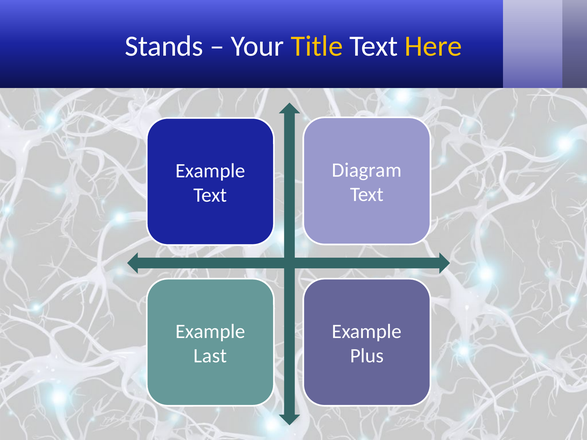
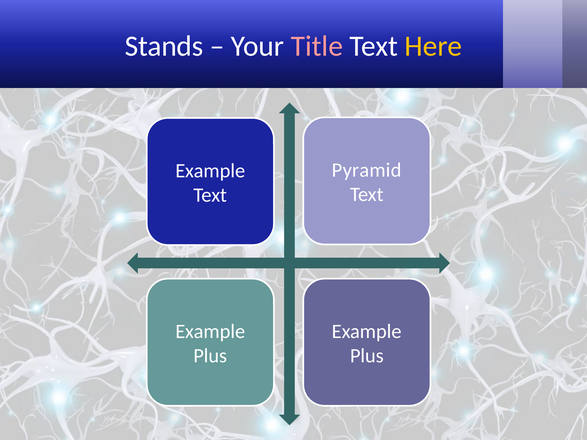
Title colour: yellow -> pink
Diagram: Diagram -> Pyramid
Last at (210, 356): Last -> Plus
